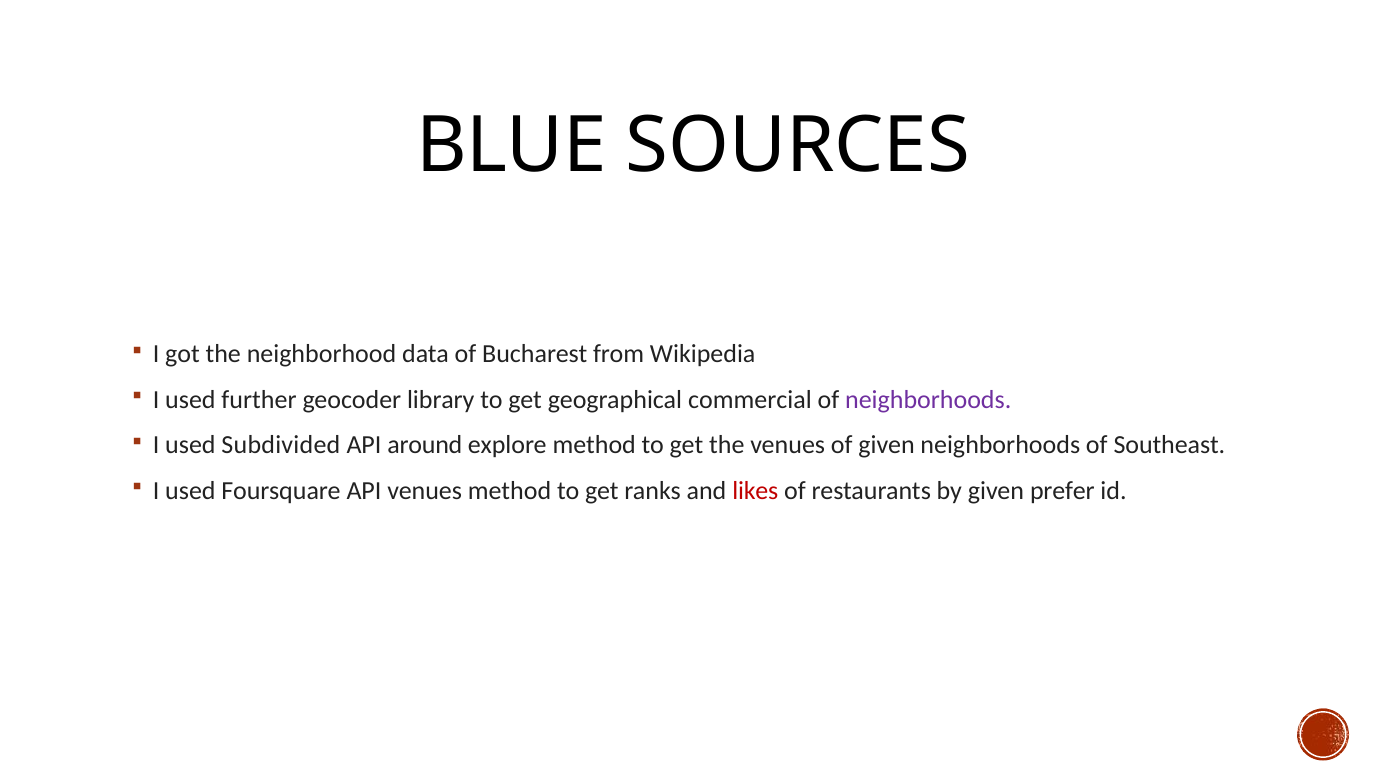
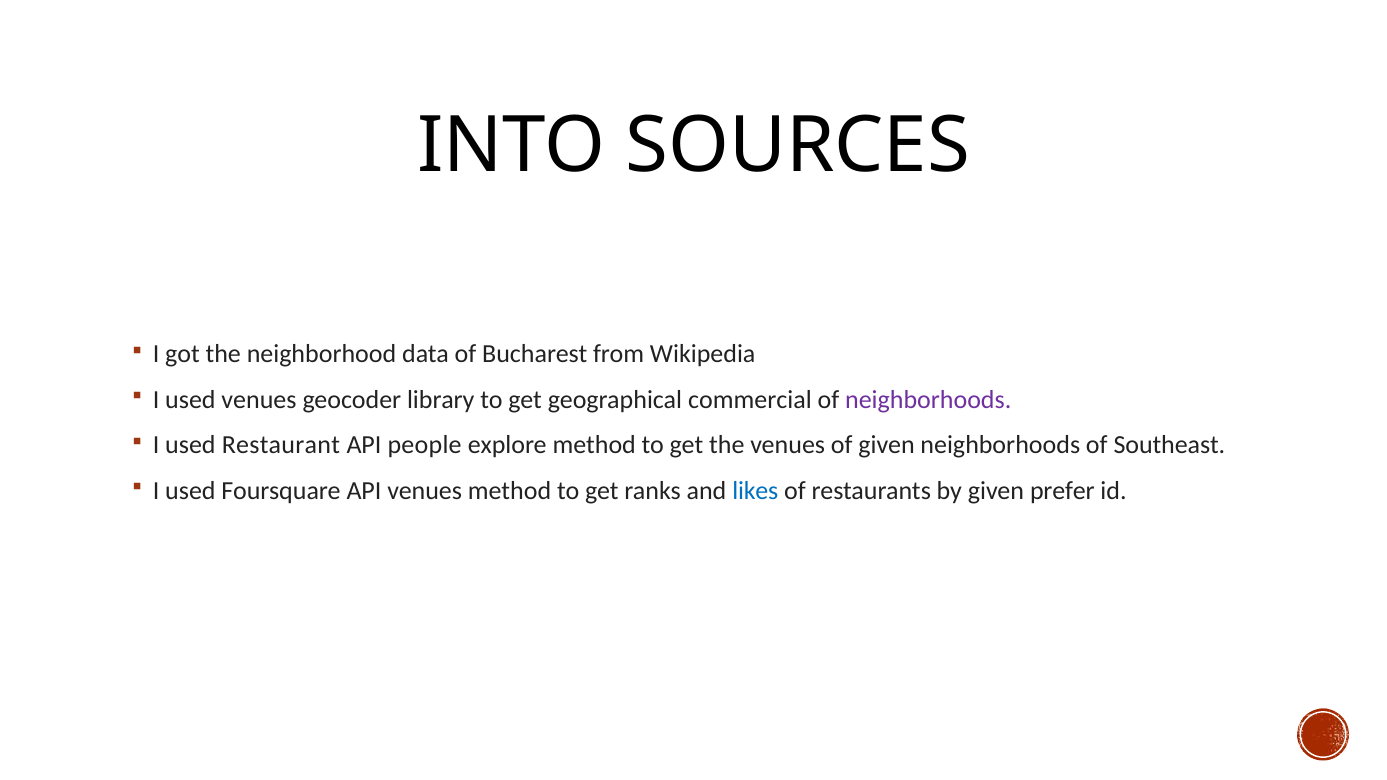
BLUE: BLUE -> INTO
used further: further -> venues
Subdivided: Subdivided -> Restaurant
around: around -> people
likes colour: red -> blue
